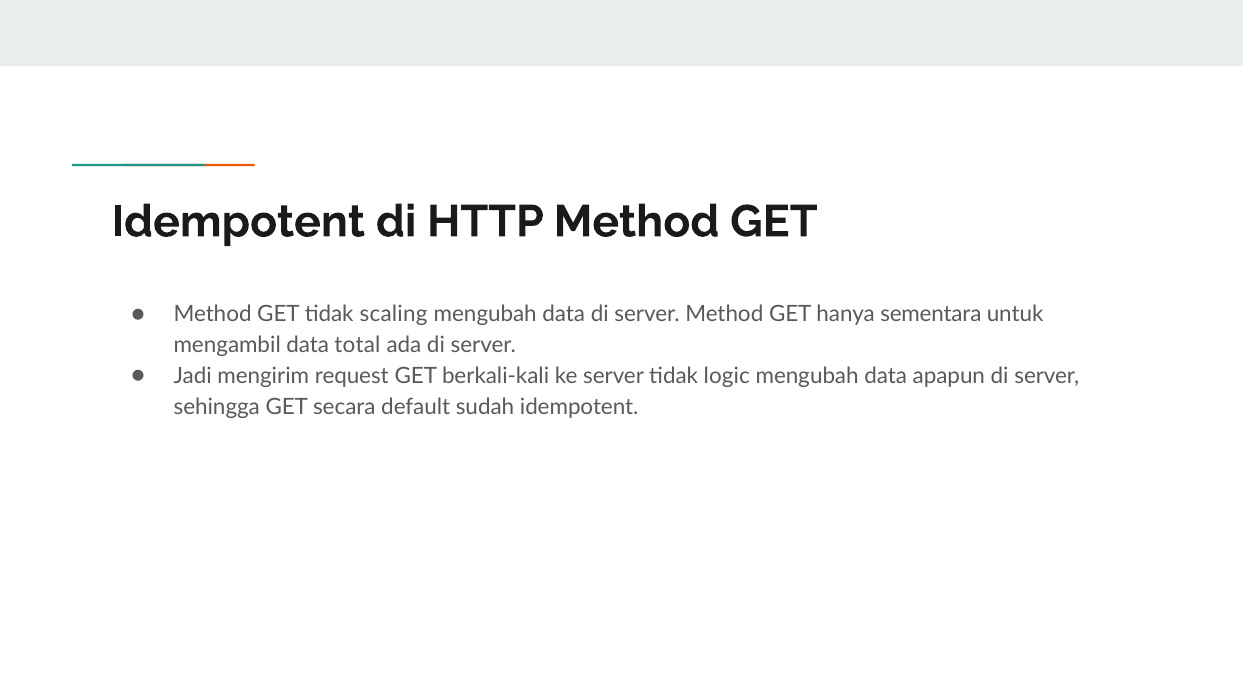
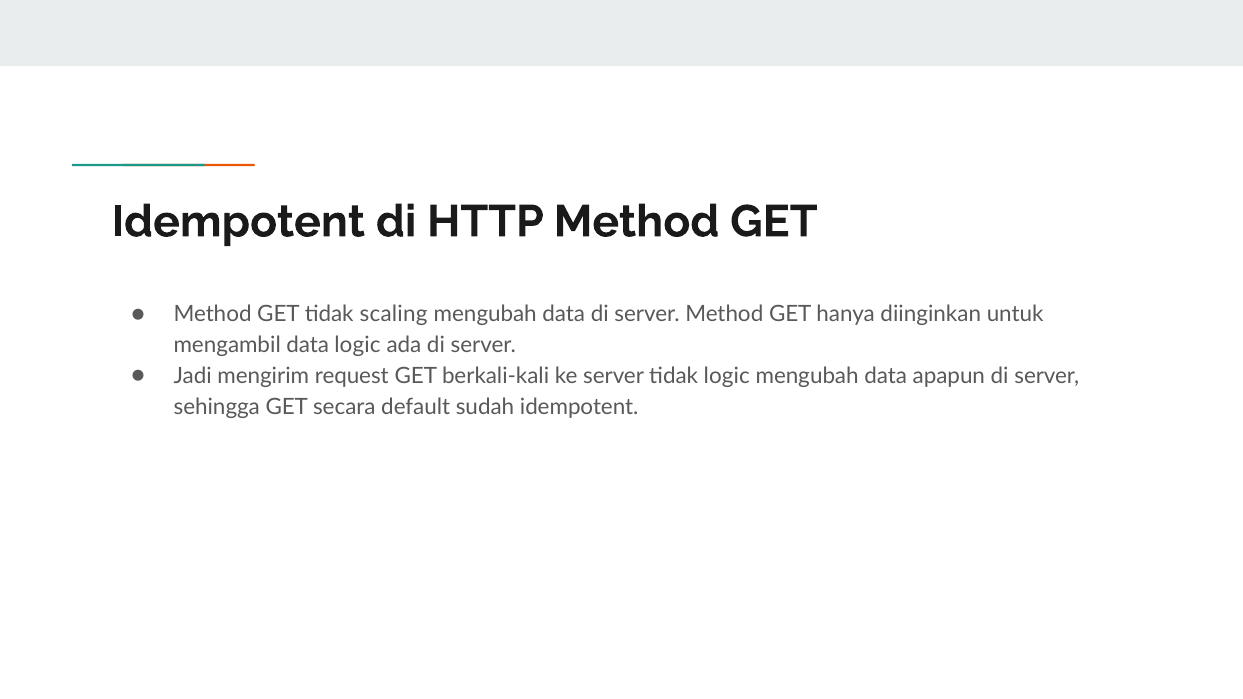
sementara: sementara -> diinginkan
data total: total -> logic
